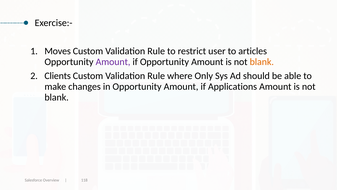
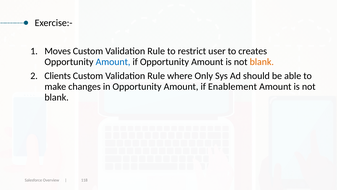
articles: articles -> creates
Amount at (113, 62) colour: purple -> blue
Applications: Applications -> Enablement
